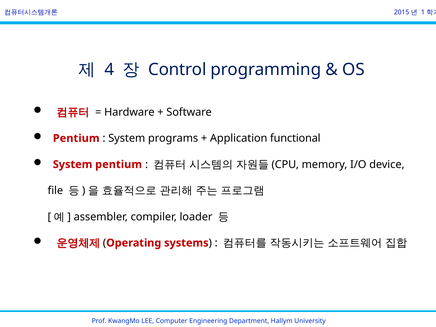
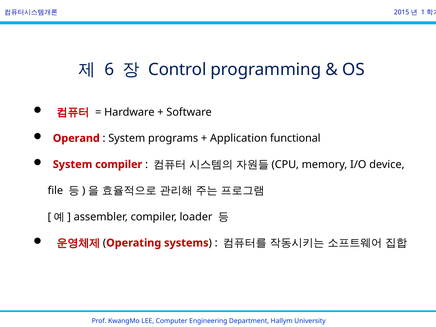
4: 4 -> 6
Pentium at (76, 138): Pentium -> Operand
System pentium: pentium -> compiler
